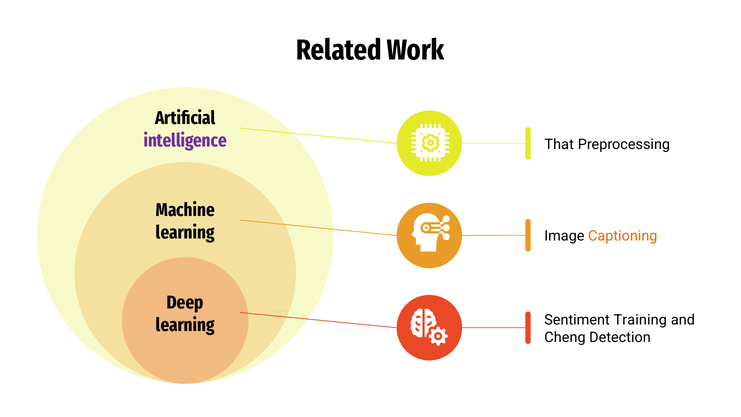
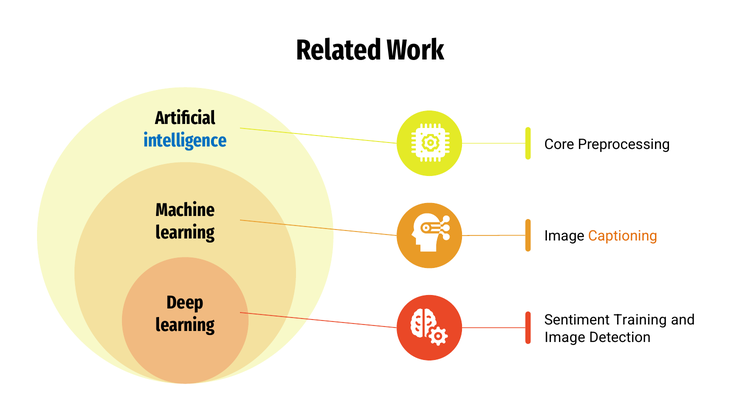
intelligence colour: purple -> blue
That: That -> Core
Cheng at (565, 337): Cheng -> Image
